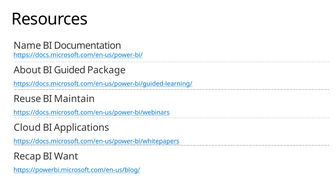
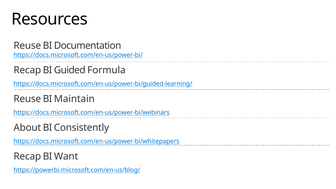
Name at (27, 46): Name -> Reuse
About at (27, 70): About -> Recap
Package: Package -> Formula
Cloud: Cloud -> About
Applications: Applications -> Consistently
